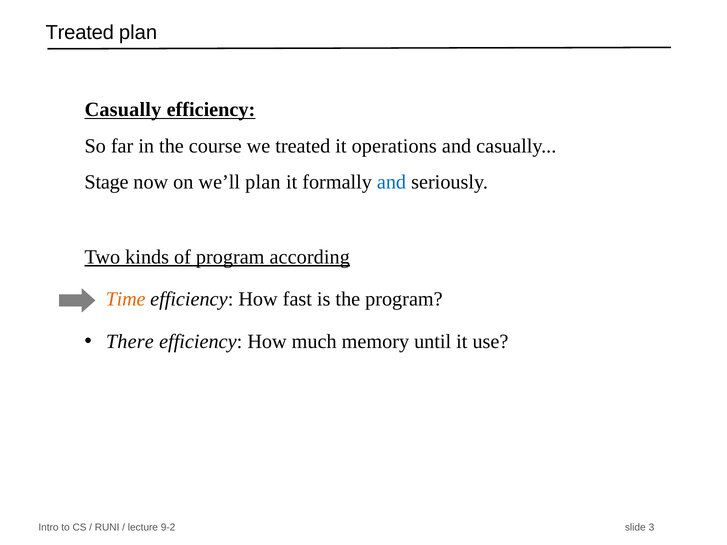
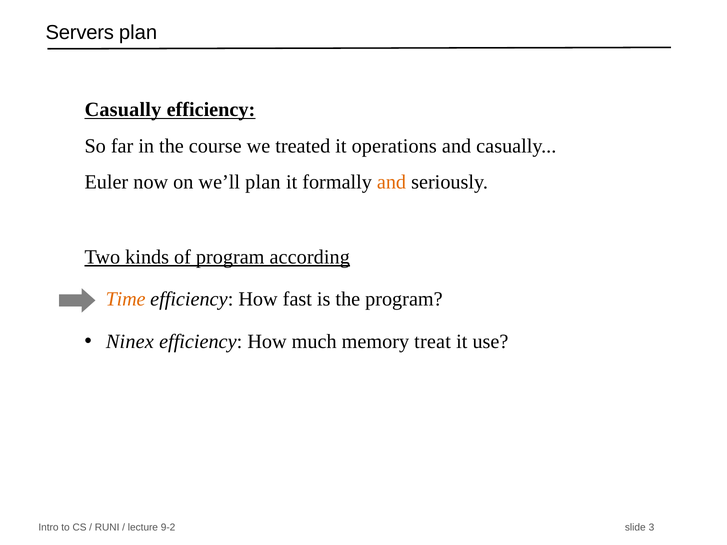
Treated at (80, 33): Treated -> Servers
Stage: Stage -> Euler
and at (392, 182) colour: blue -> orange
There: There -> Ninex
until: until -> treat
